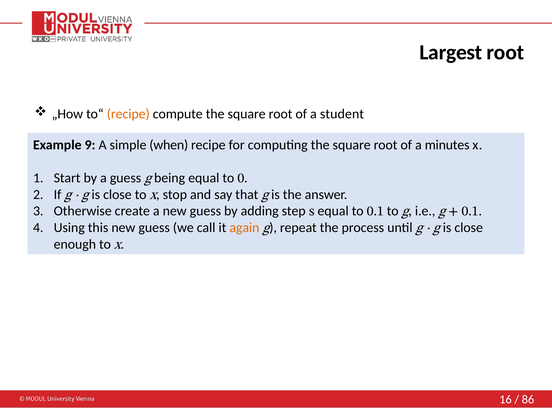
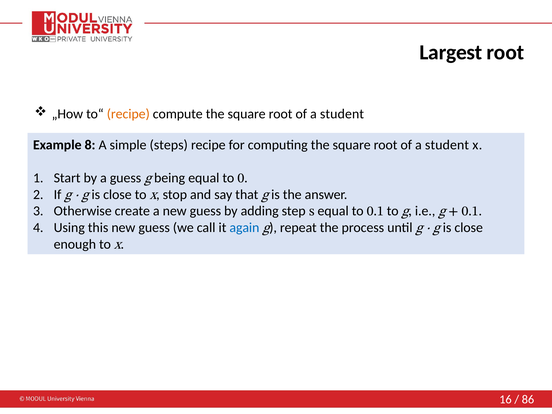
9: 9 -> 8
when: when -> steps
minutes at (447, 145): minutes -> student
again colour: orange -> blue
